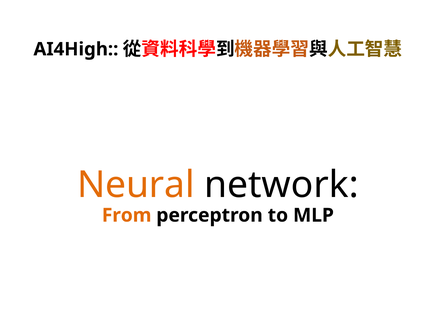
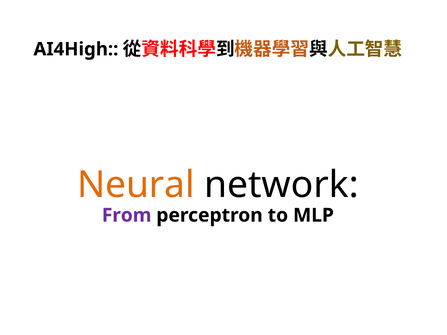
From colour: orange -> purple
